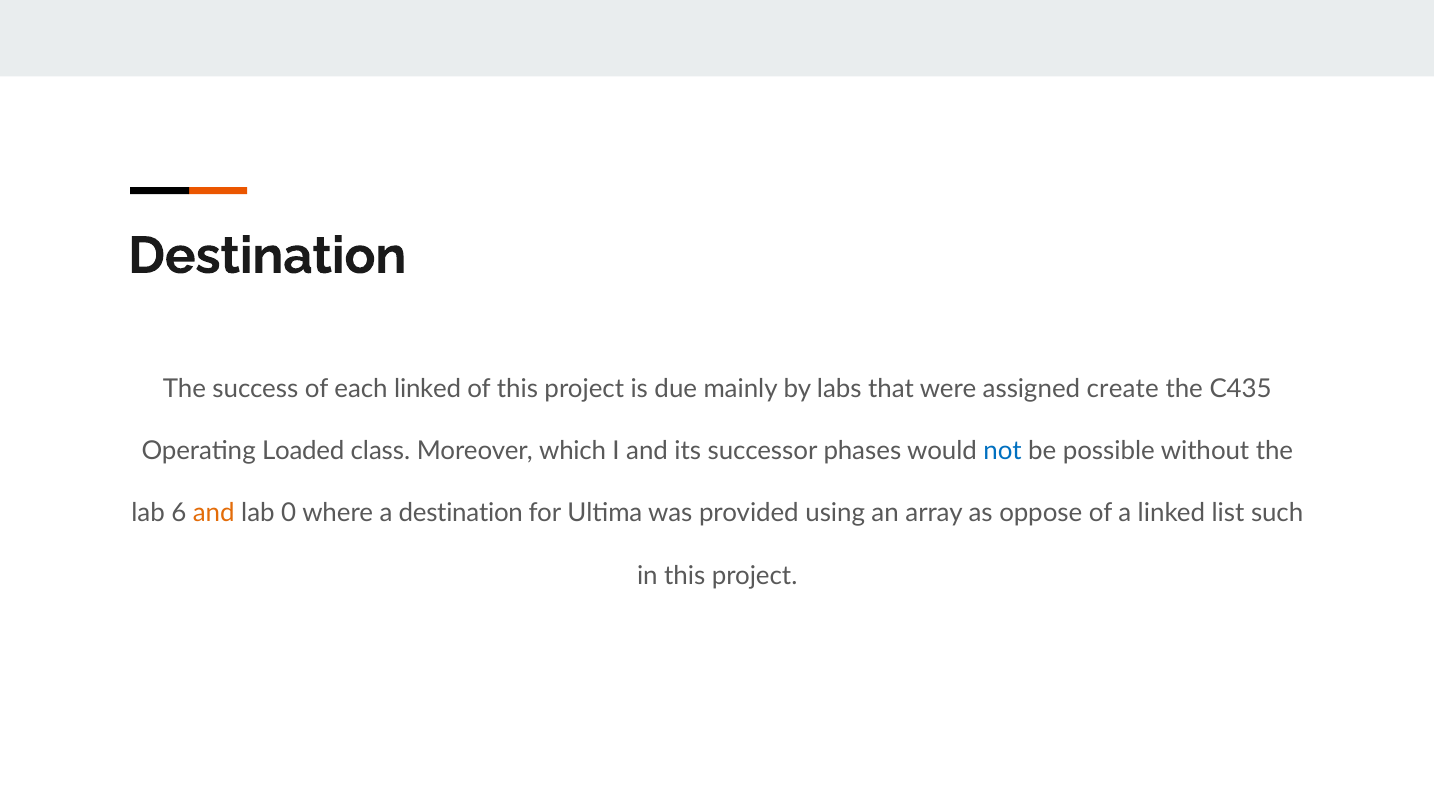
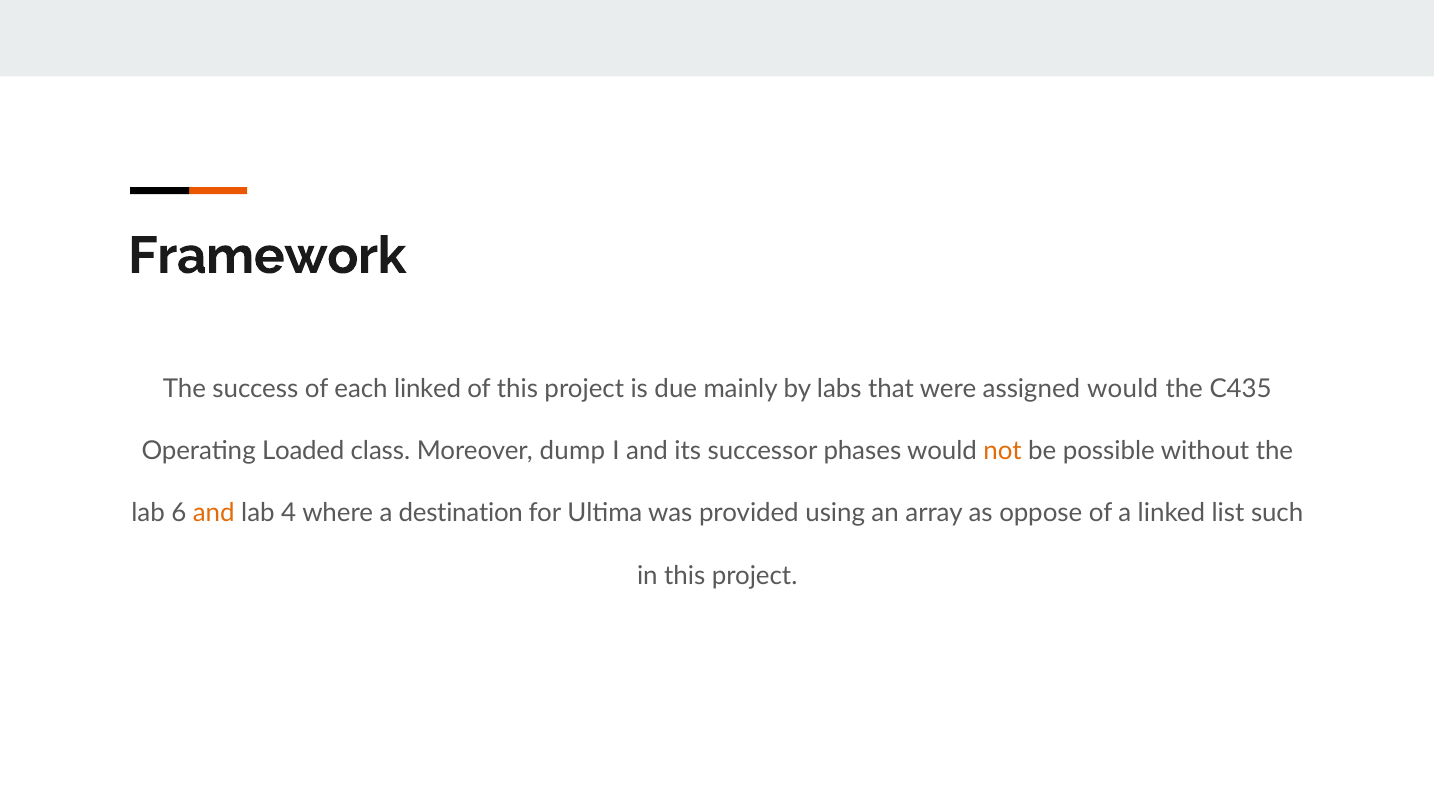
Destination at (267, 256): Destination -> Framework
assigned create: create -> would
which: which -> dump
not colour: blue -> orange
0: 0 -> 4
